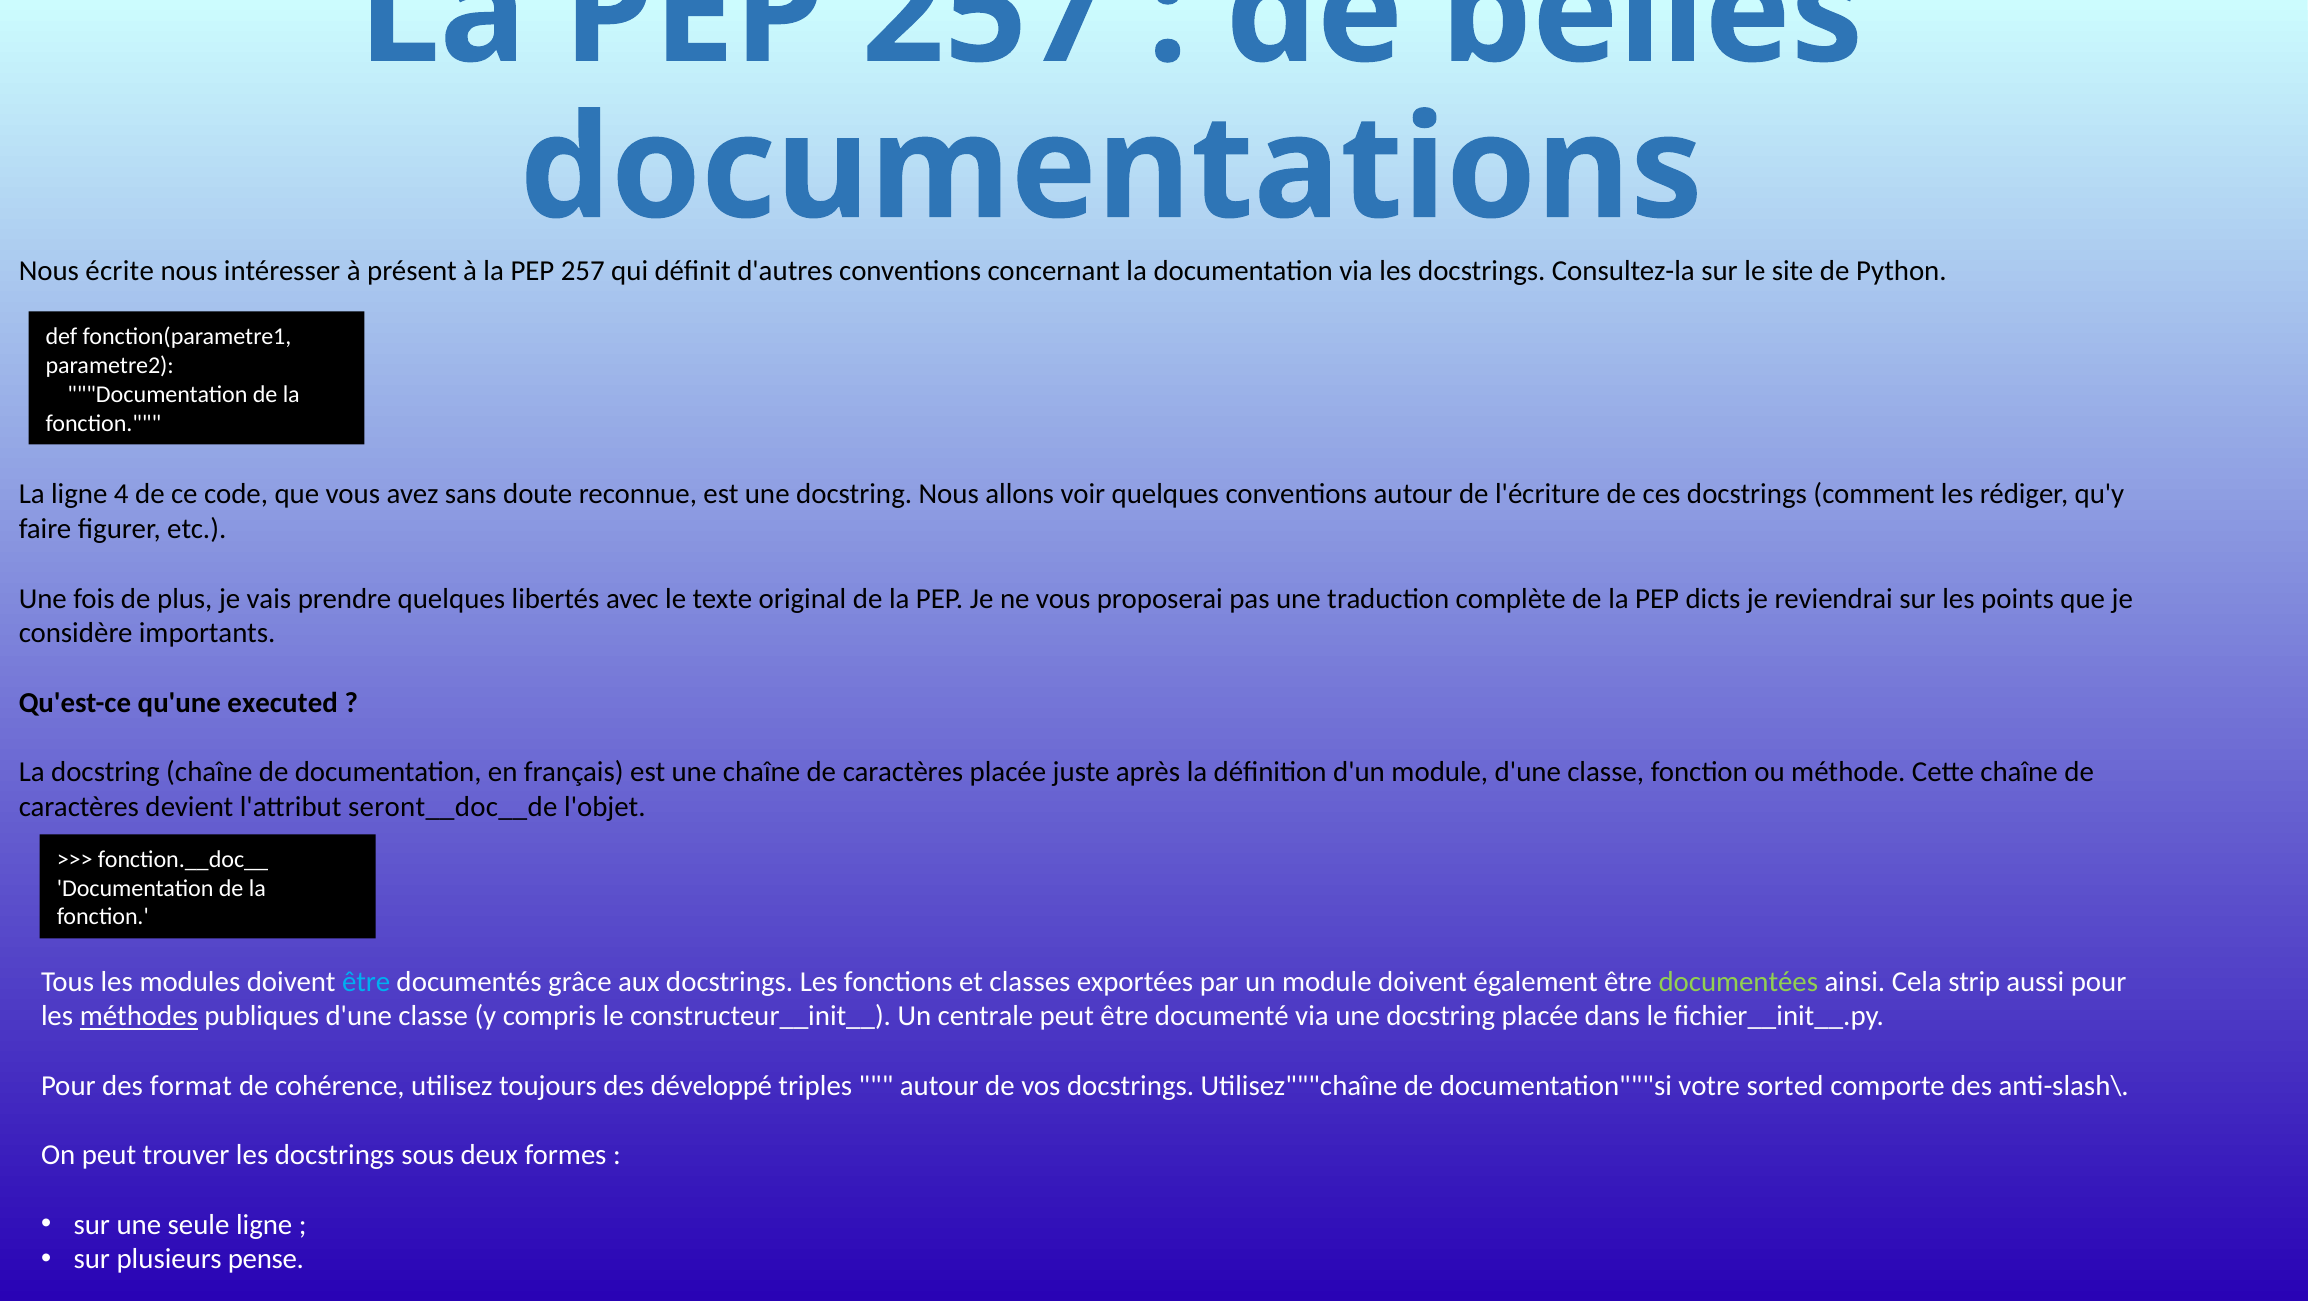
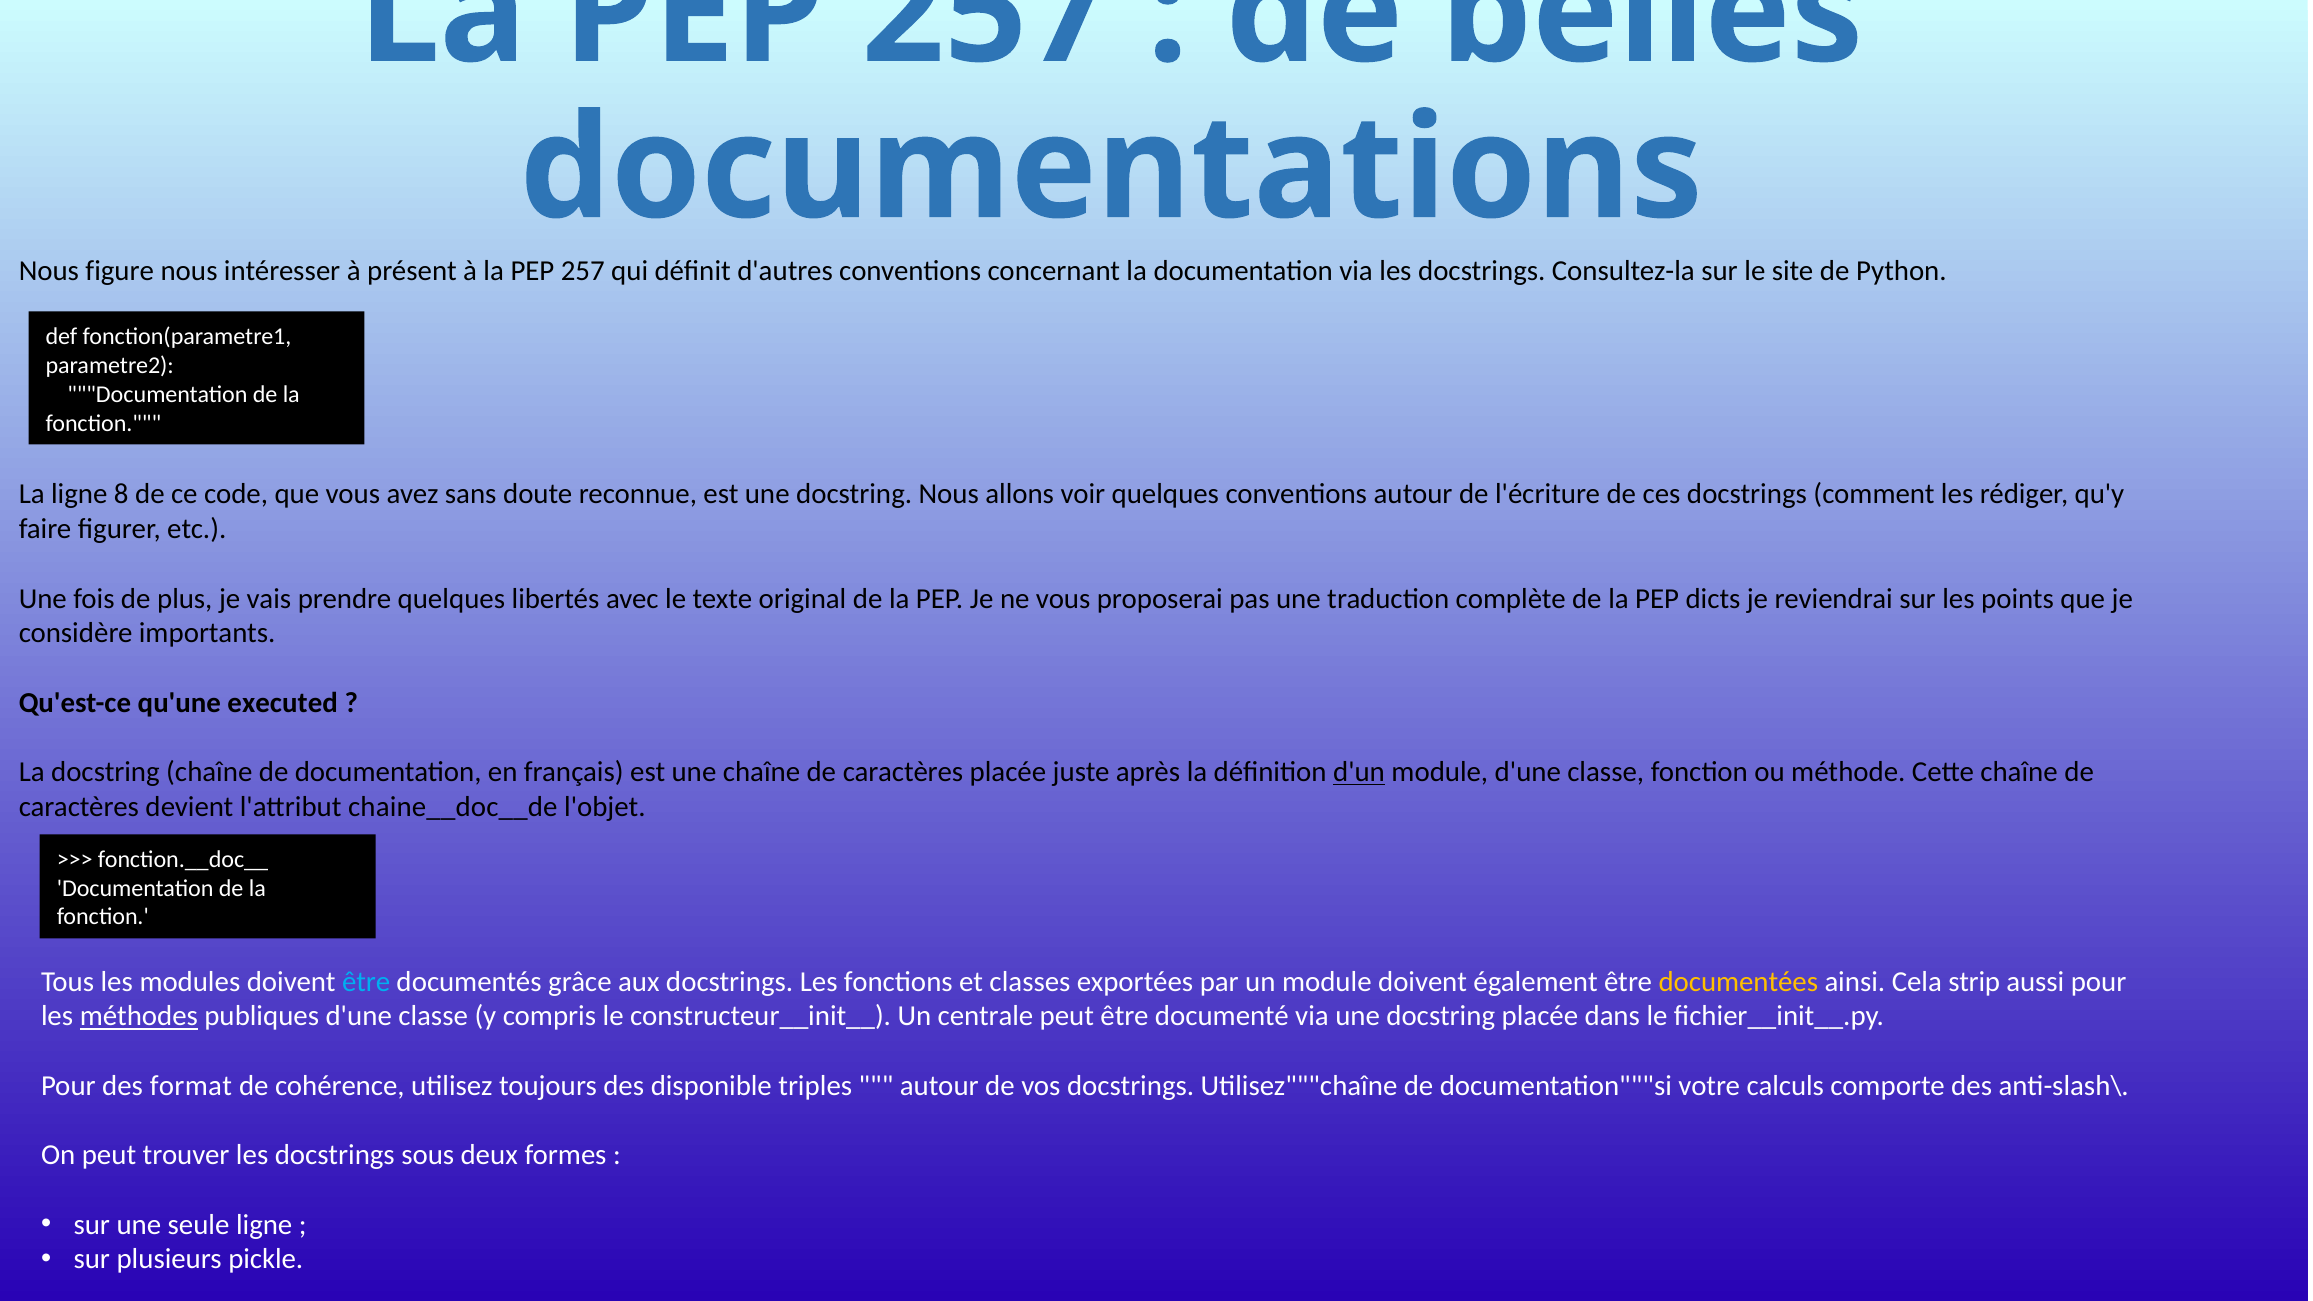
écrite: écrite -> figure
4: 4 -> 8
d'un underline: none -> present
seront__doc__de: seront__doc__de -> chaine__doc__de
documentées colour: light green -> yellow
développé: développé -> disponible
sorted: sorted -> calculs
pense: pense -> pickle
